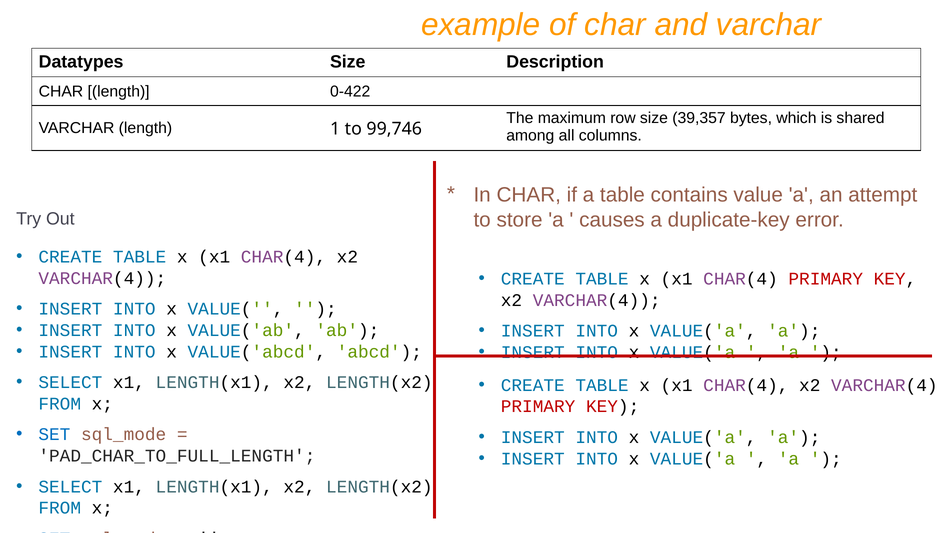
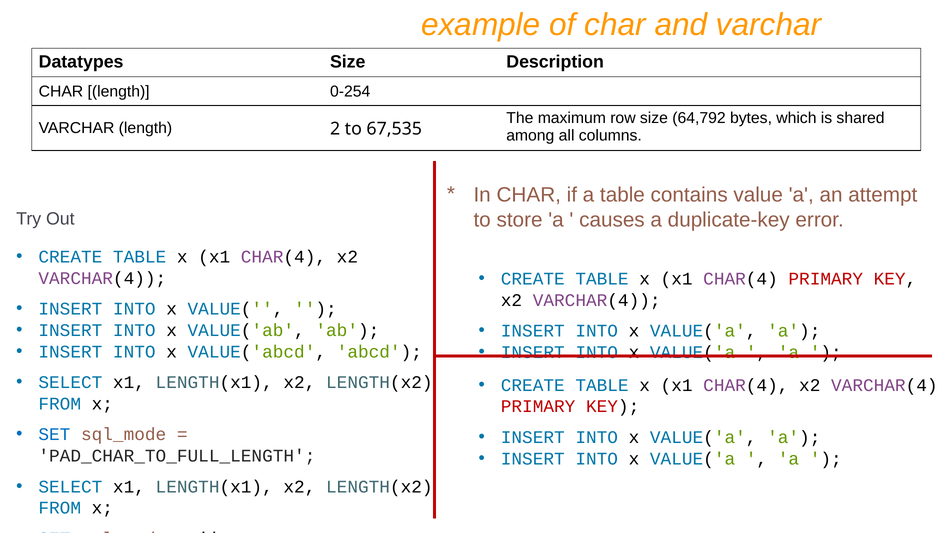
0-422: 0-422 -> 0-254
39,357: 39,357 -> 64,792
1: 1 -> 2
99,746: 99,746 -> 67,535
